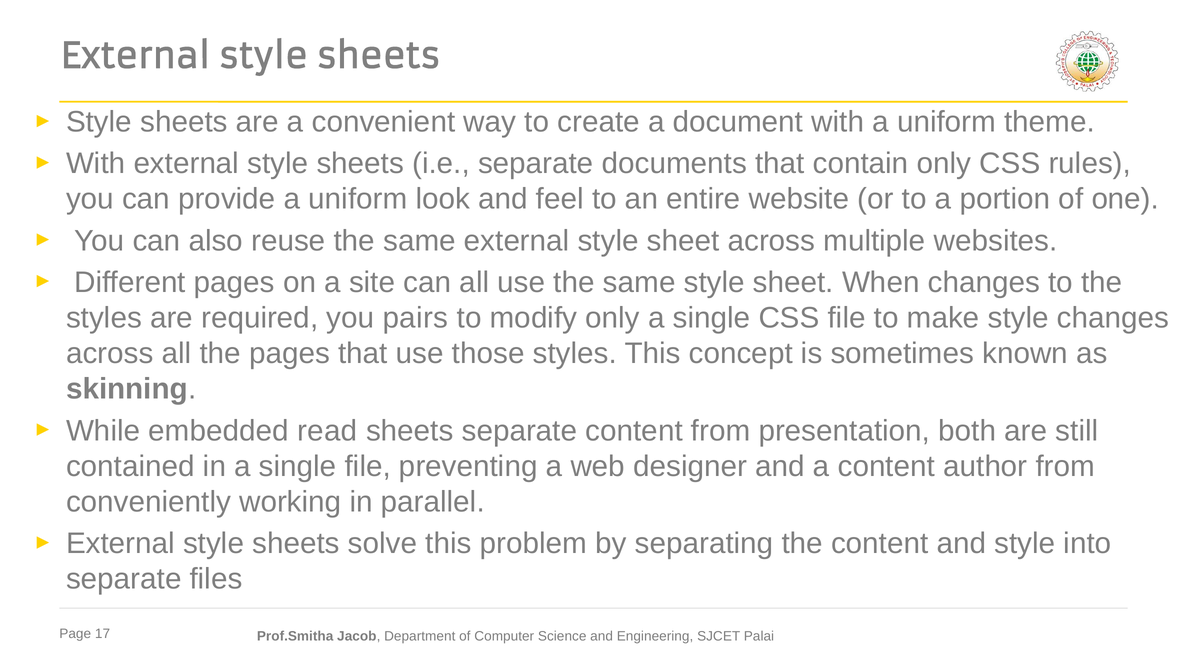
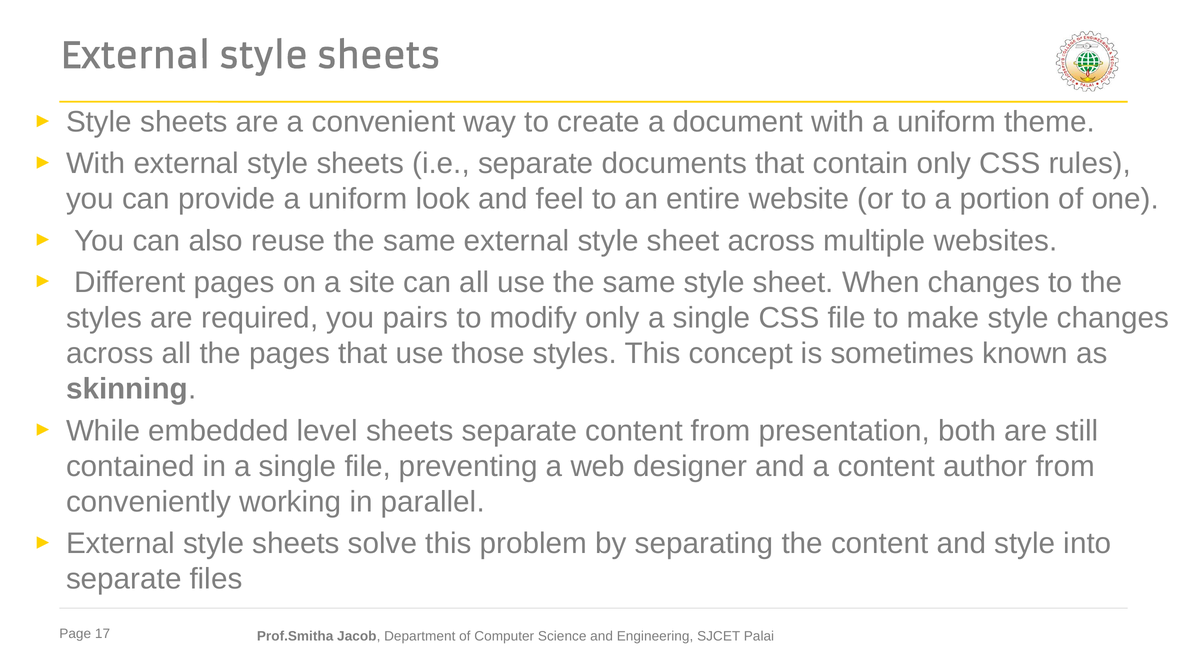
read: read -> level
